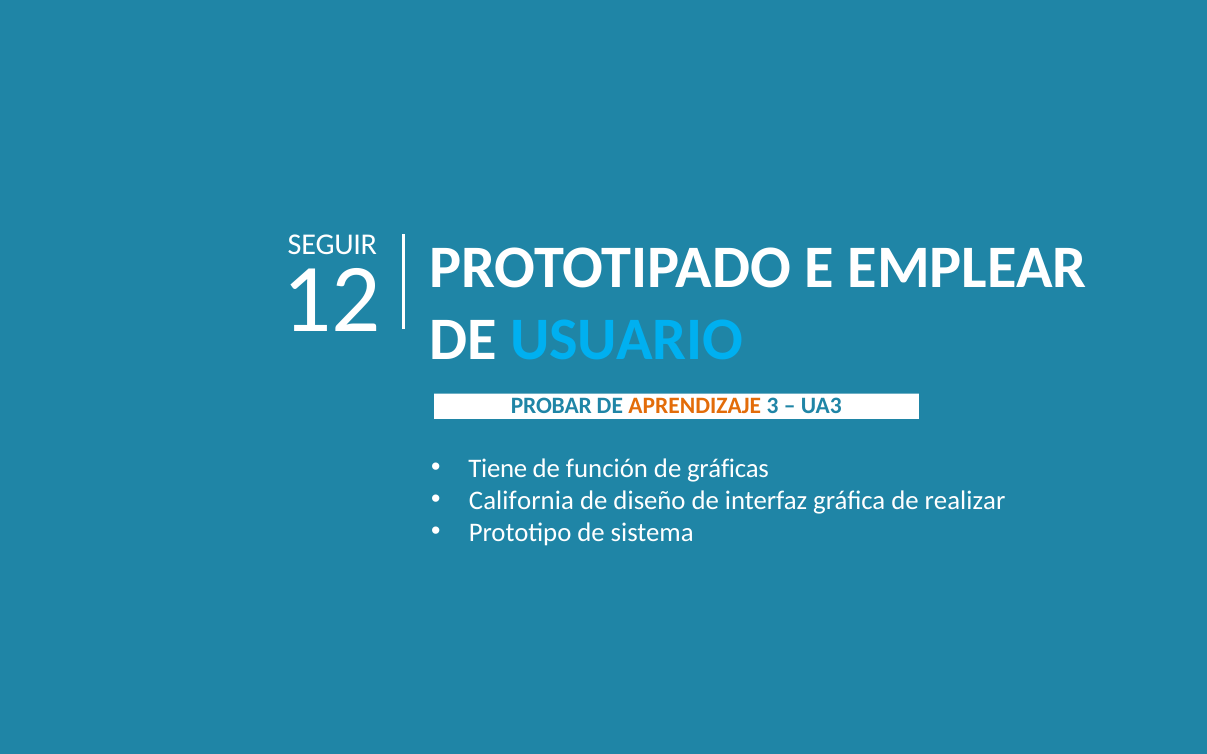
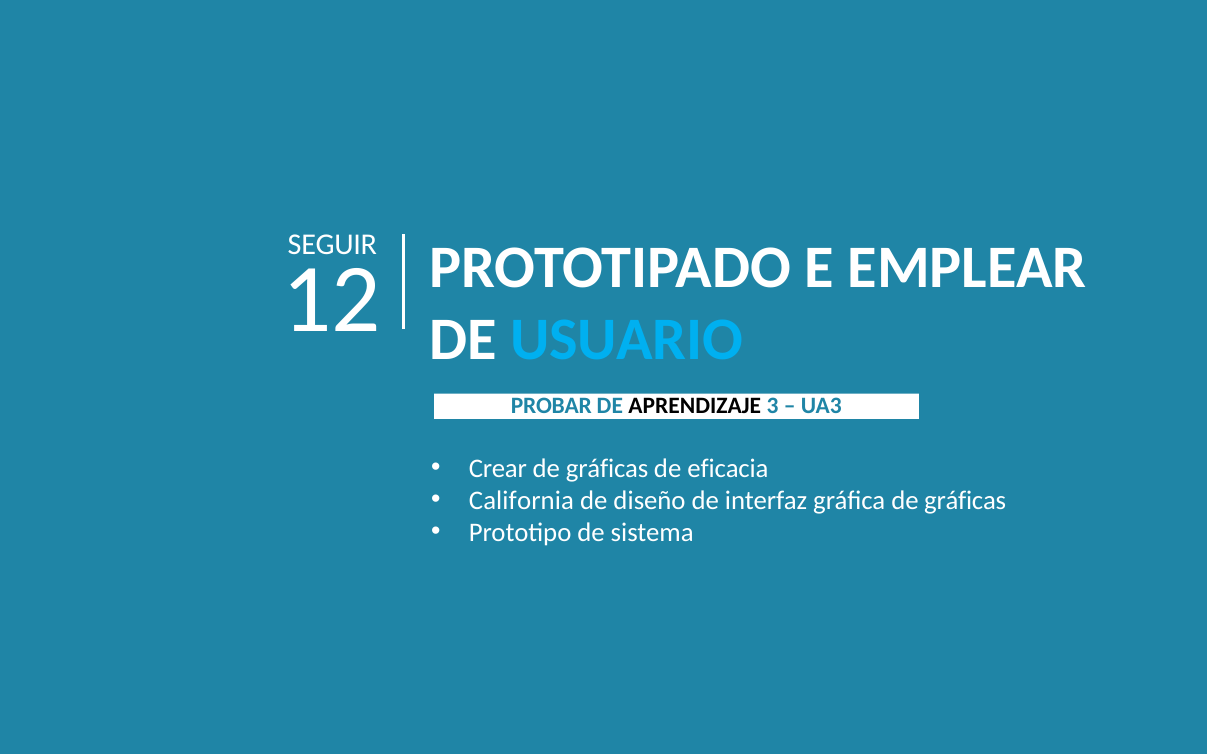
APRENDIZAJE colour: orange -> black
Tiene: Tiene -> Crear
función at (607, 468): función -> gráficas
gráficas: gráficas -> eficacia
gráfica de realizar: realizar -> gráficas
